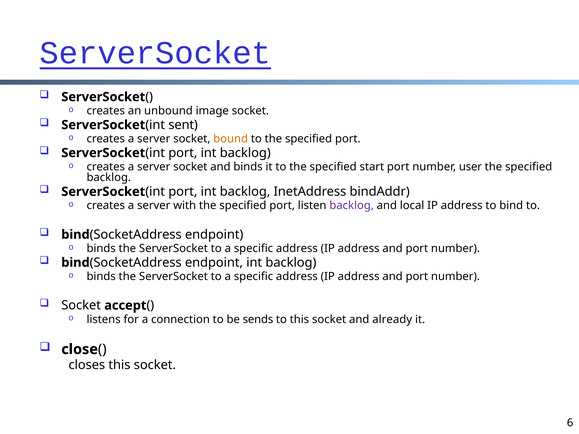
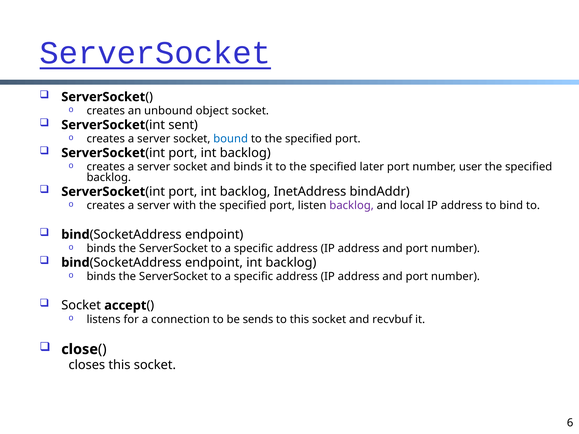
image: image -> object
bound colour: orange -> blue
start: start -> later
already: already -> recvbuf
